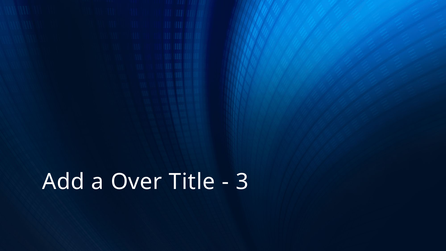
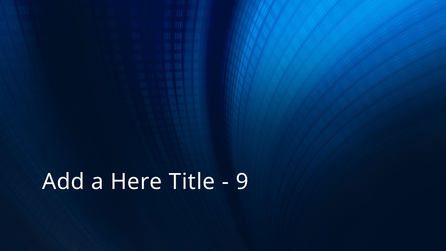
Over: Over -> Here
3: 3 -> 9
